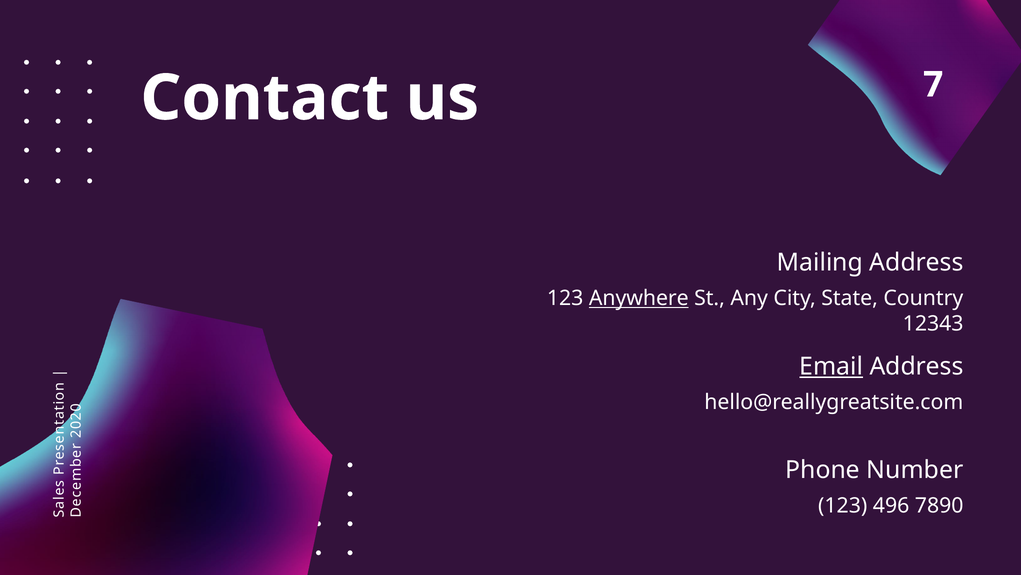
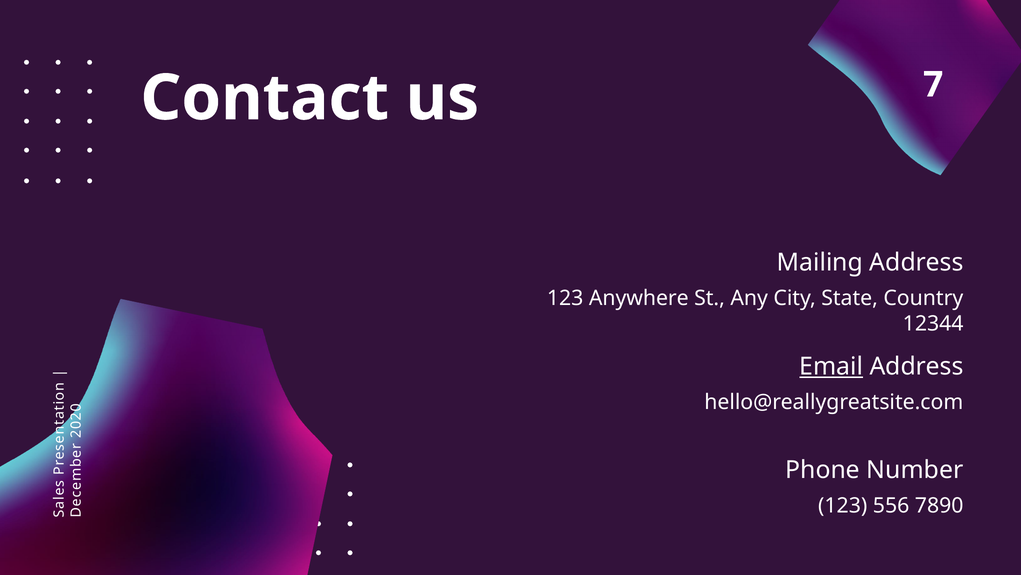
Anywhere underline: present -> none
12343: 12343 -> 12344
496: 496 -> 556
